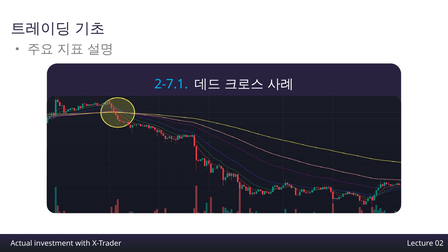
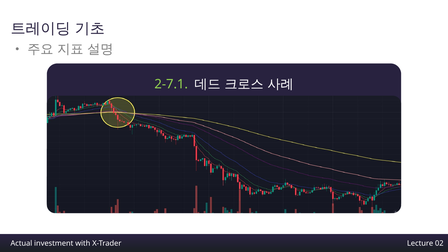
2-7.1 colour: light blue -> light green
